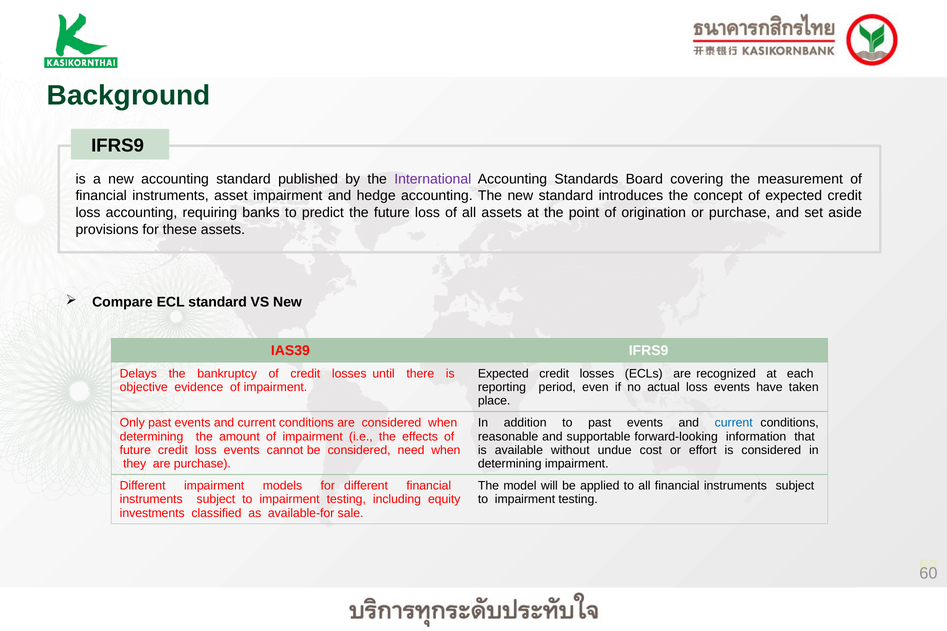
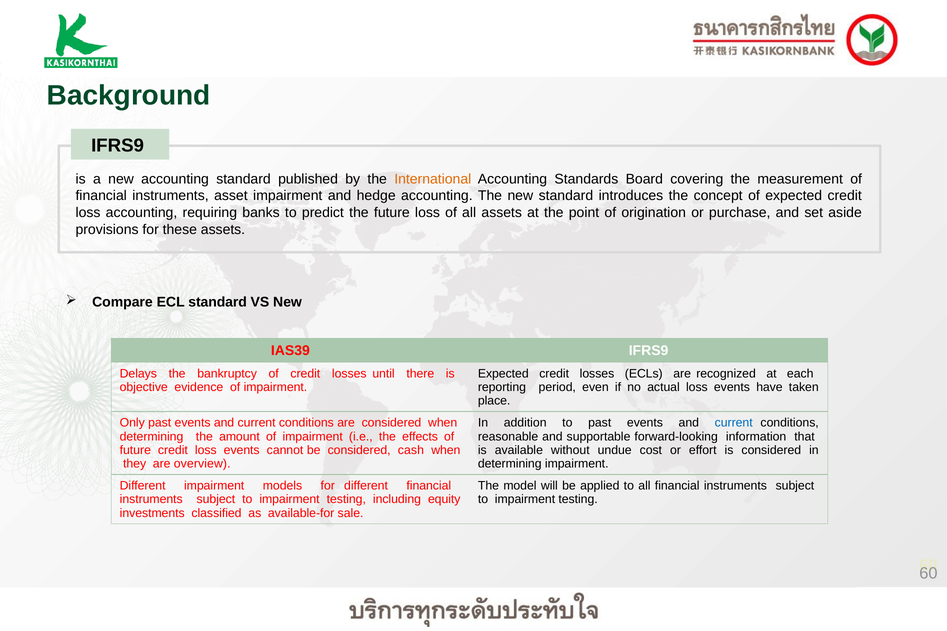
International colour: purple -> orange
need: need -> cash
are purchase: purchase -> overview
